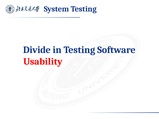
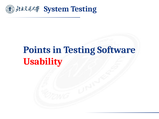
Divide: Divide -> Points
